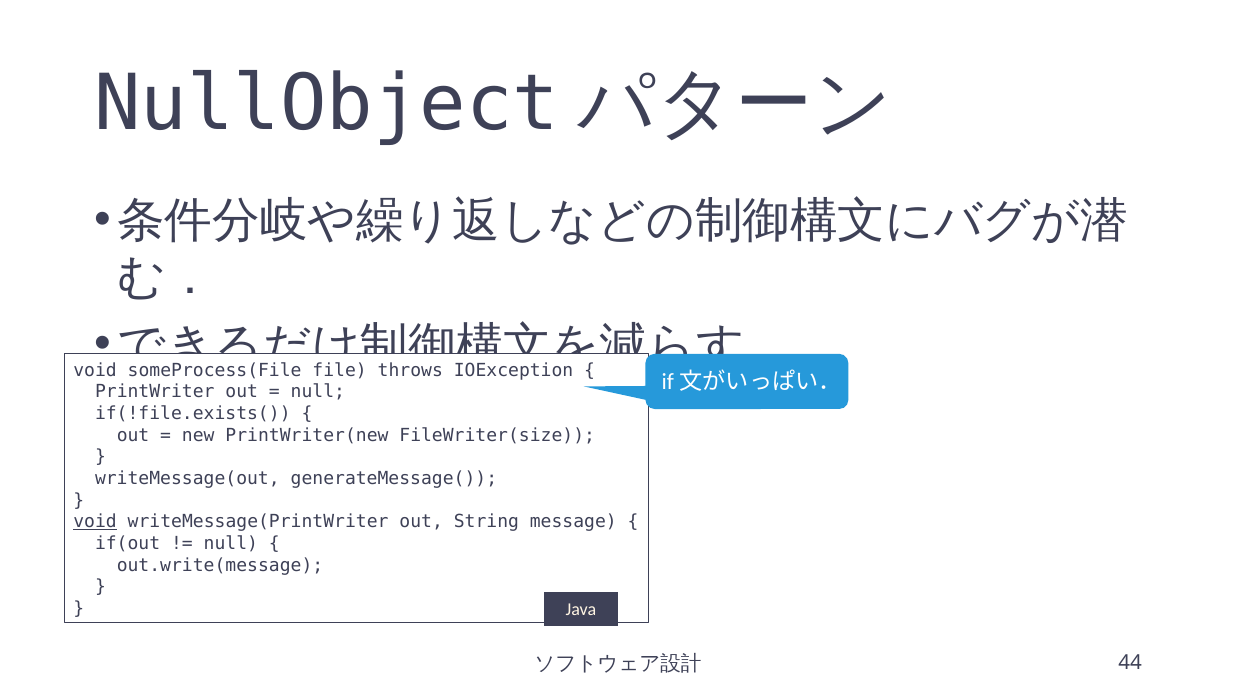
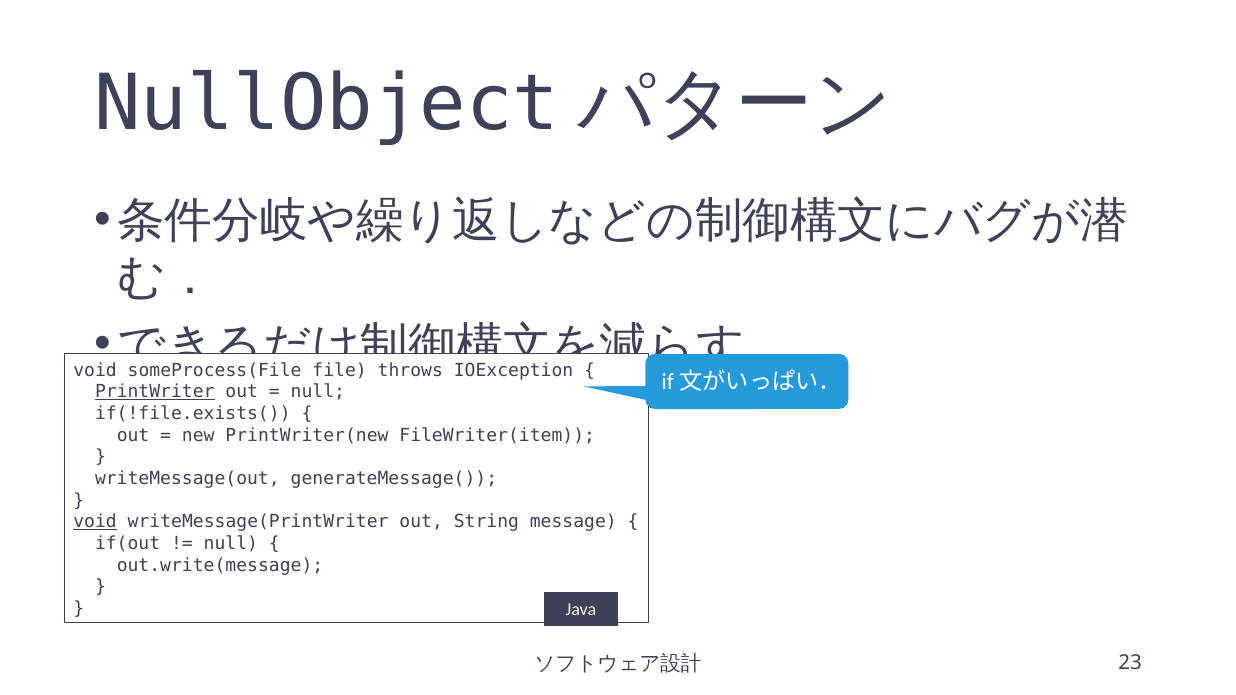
PrintWriter underline: none -> present
FileWriter(size: FileWriter(size -> FileWriter(item
44: 44 -> 23
